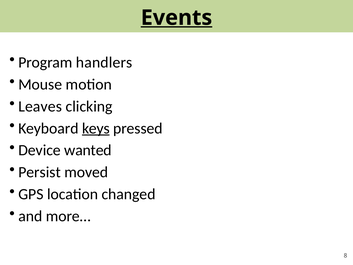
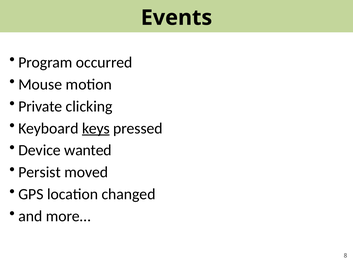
Events underline: present -> none
handlers: handlers -> occurred
Leaves: Leaves -> Private
